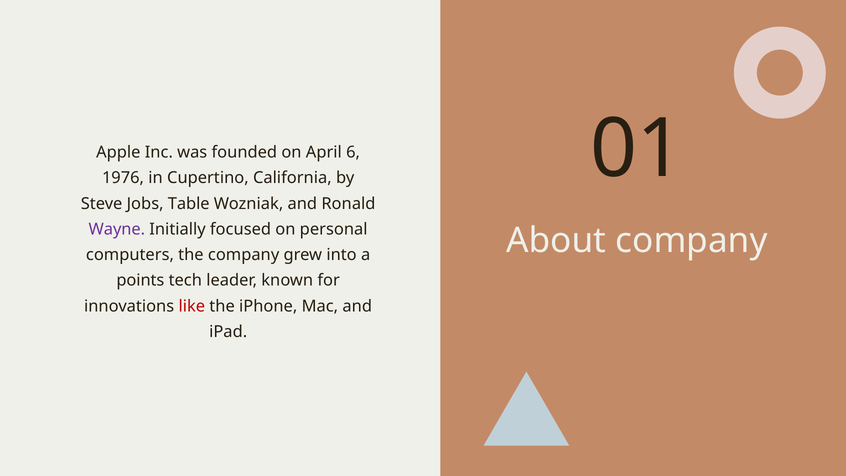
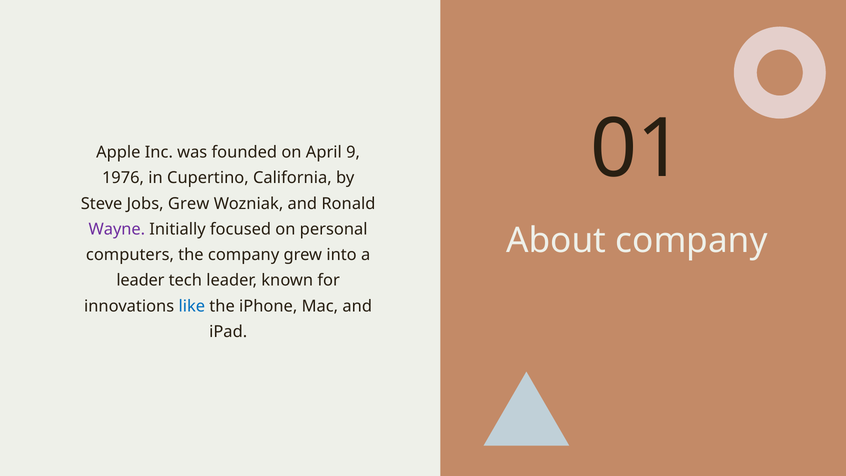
6: 6 -> 9
Jobs Table: Table -> Grew
points at (140, 280): points -> leader
like colour: red -> blue
